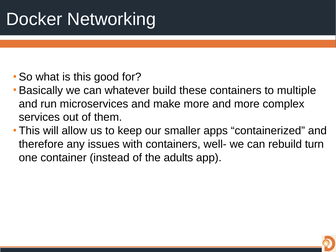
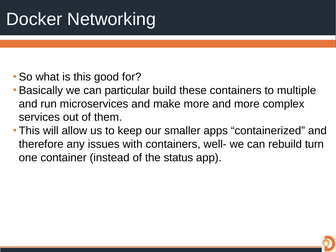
whatever: whatever -> particular
adults: adults -> status
